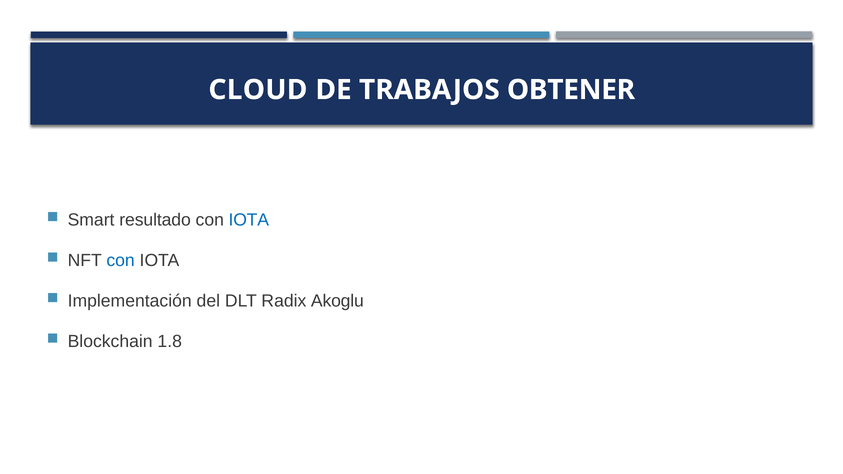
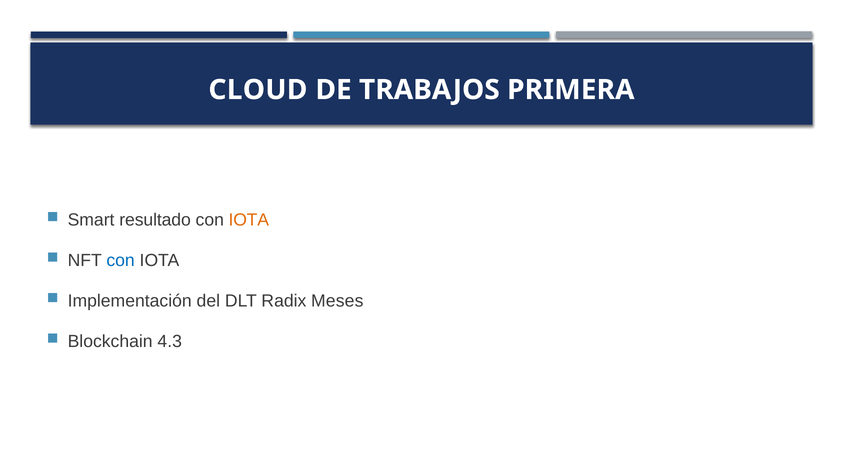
OBTENER: OBTENER -> PRIMERA
IOTA at (249, 220) colour: blue -> orange
Akoglu: Akoglu -> Meses
1.8: 1.8 -> 4.3
